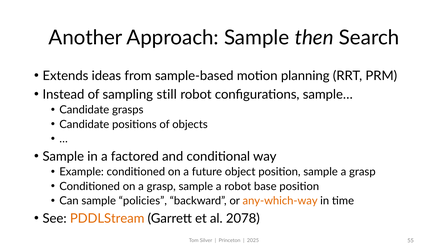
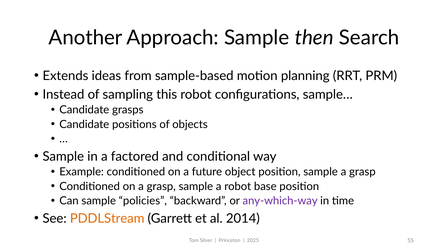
still: still -> this
any-which-way colour: orange -> purple
2078: 2078 -> 2014
